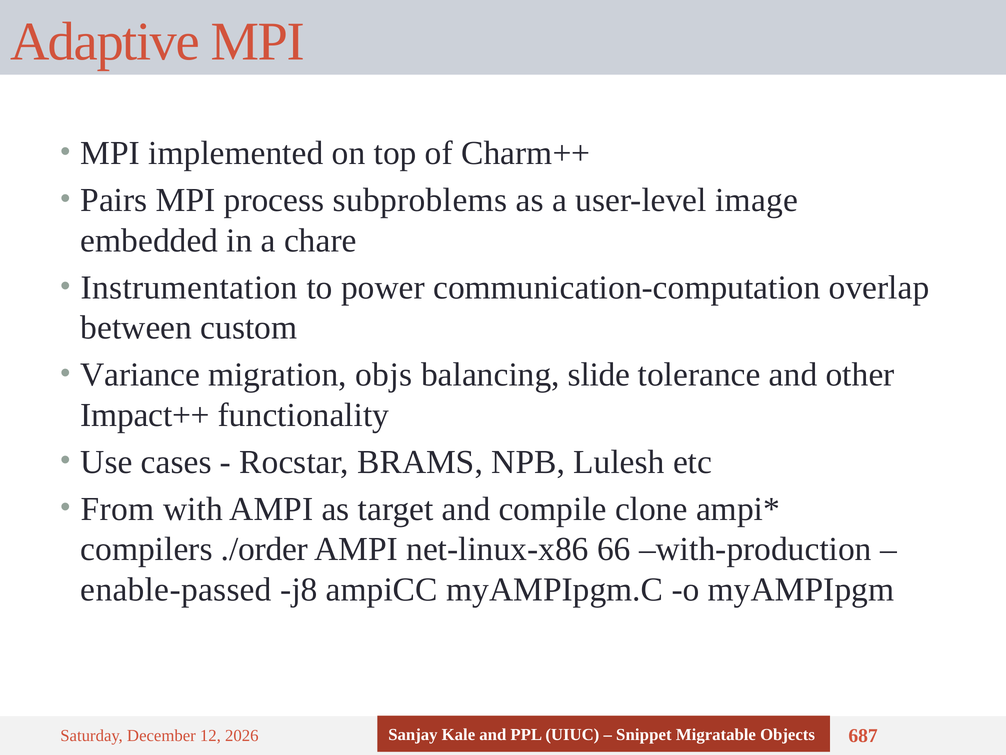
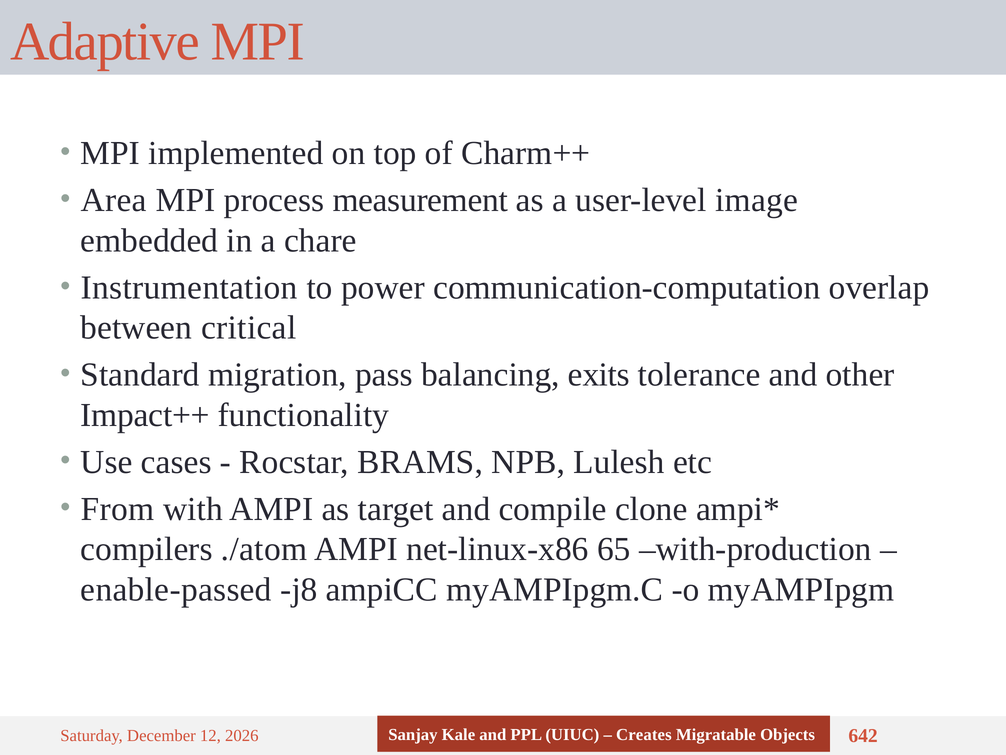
Pairs: Pairs -> Area
subproblems: subproblems -> measurement
custom: custom -> critical
Variance: Variance -> Standard
objs: objs -> pass
slide: slide -> exits
./order: ./order -> ./atom
66: 66 -> 65
Snippet: Snippet -> Creates
687: 687 -> 642
